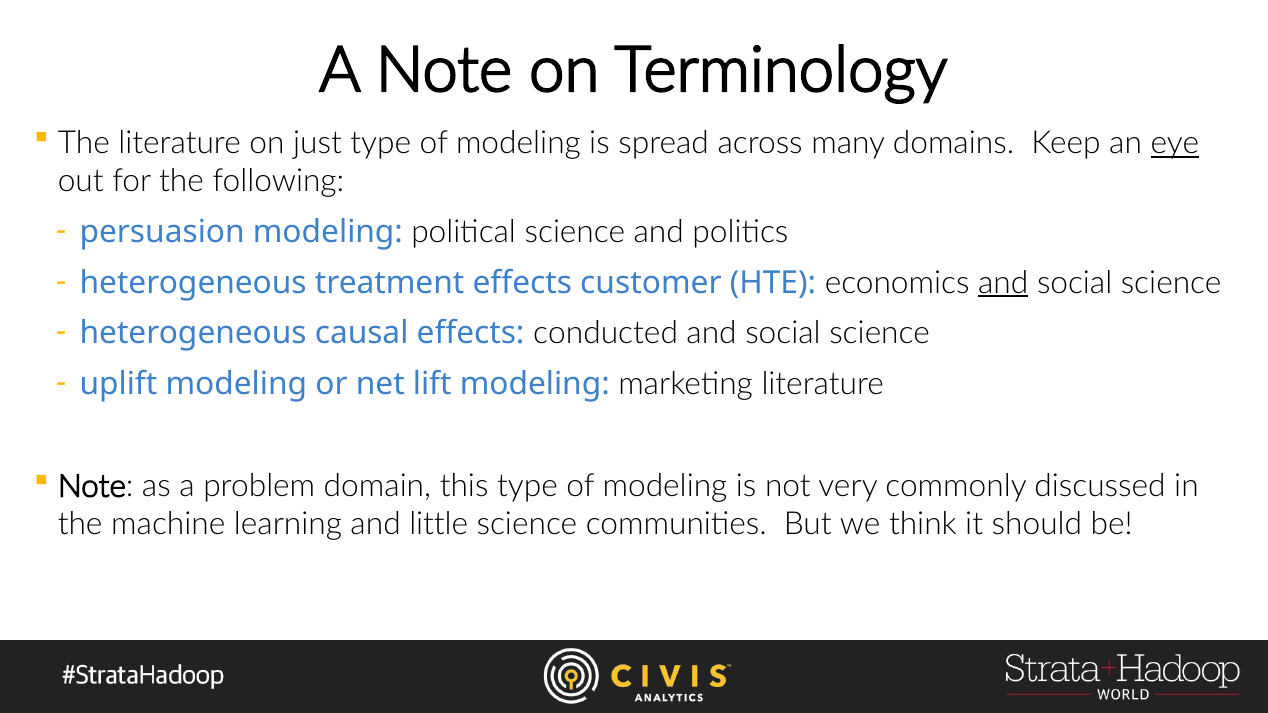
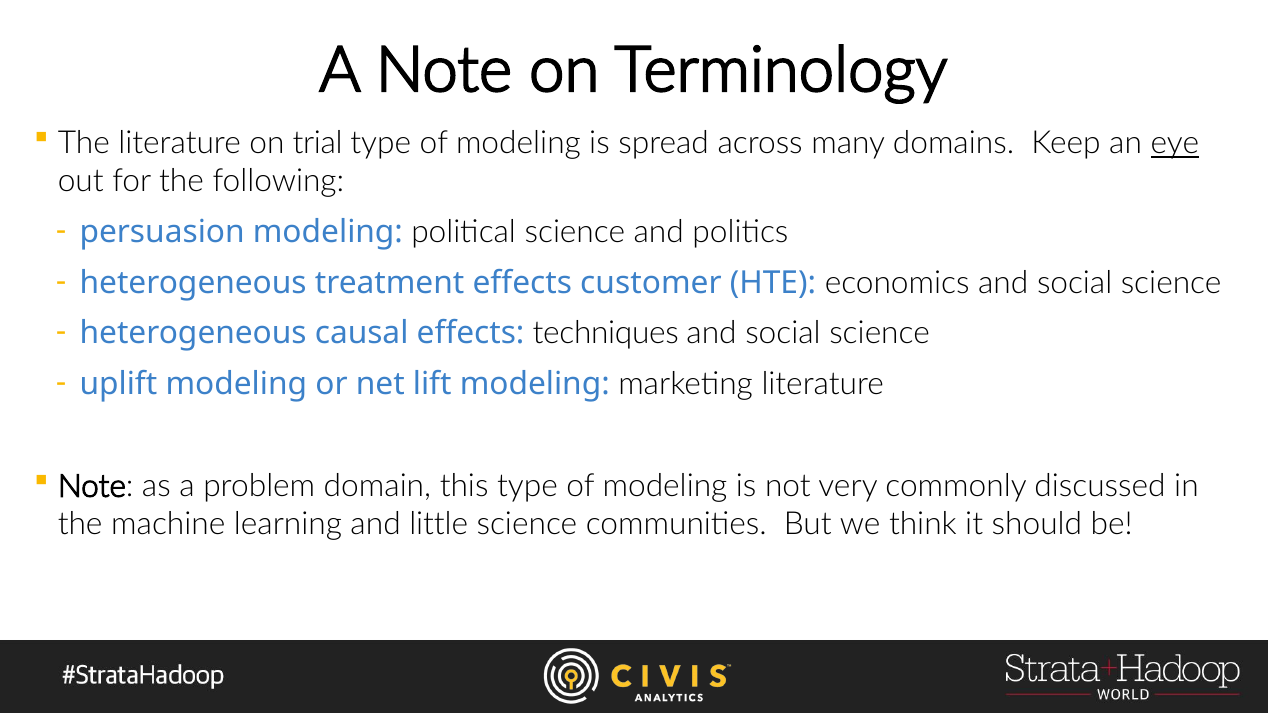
just: just -> trial
and at (1003, 283) underline: present -> none
conducted: conducted -> techniques
